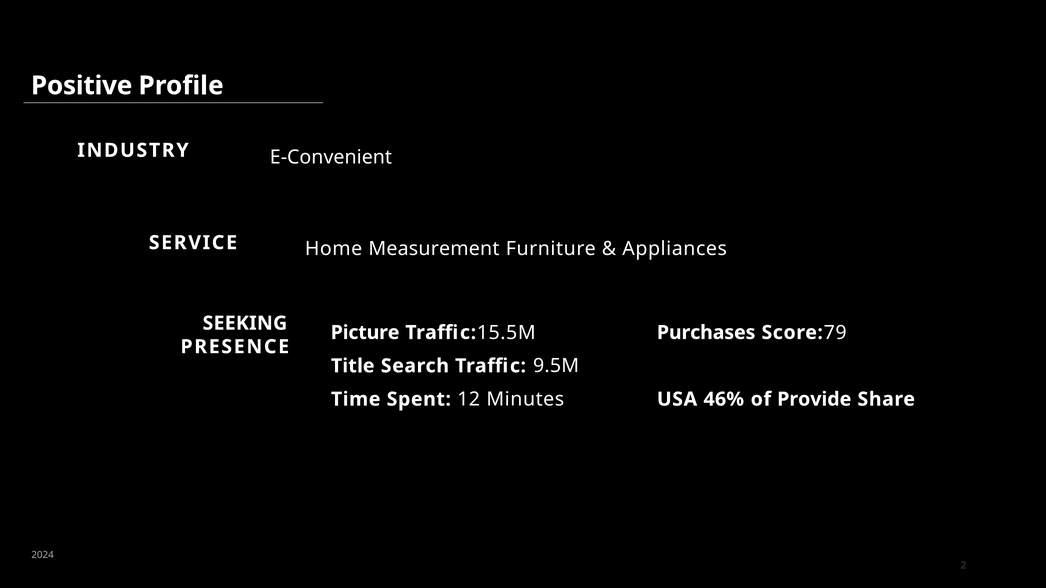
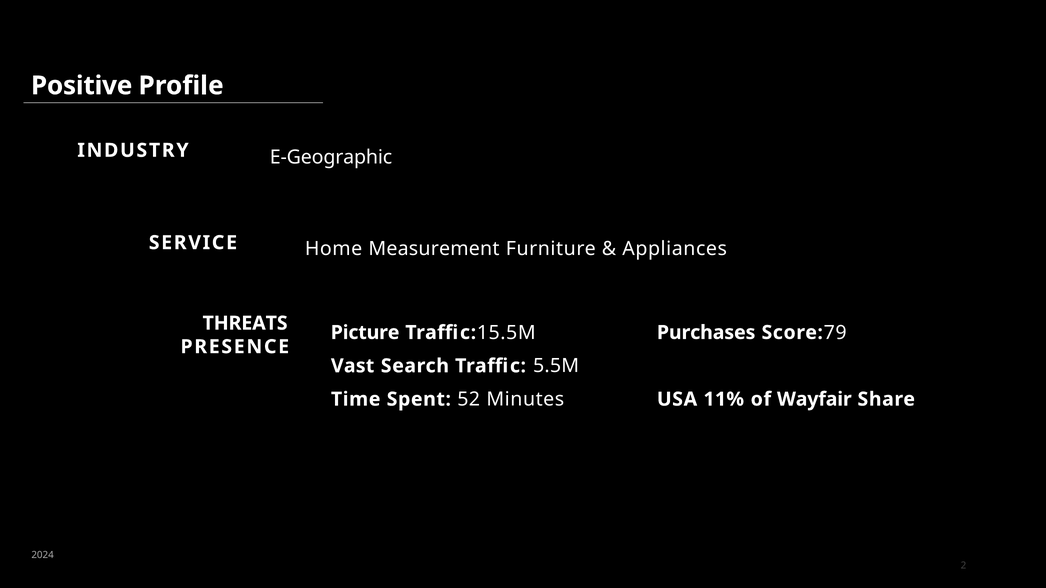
E-Convenient: E-Convenient -> E-Geographic
SEEKING: SEEKING -> THREATS
Title: Title -> Vast
9.5M: 9.5M -> 5.5M
12: 12 -> 52
46%: 46% -> 11%
Provide: Provide -> Wayfair
